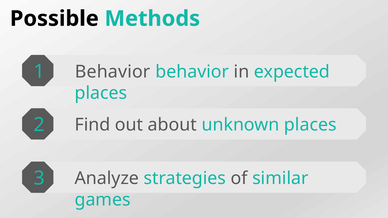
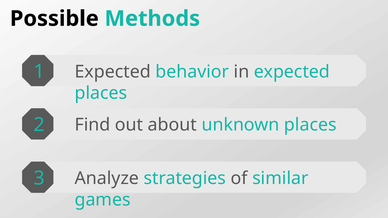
Behavior at (113, 72): Behavior -> Expected
